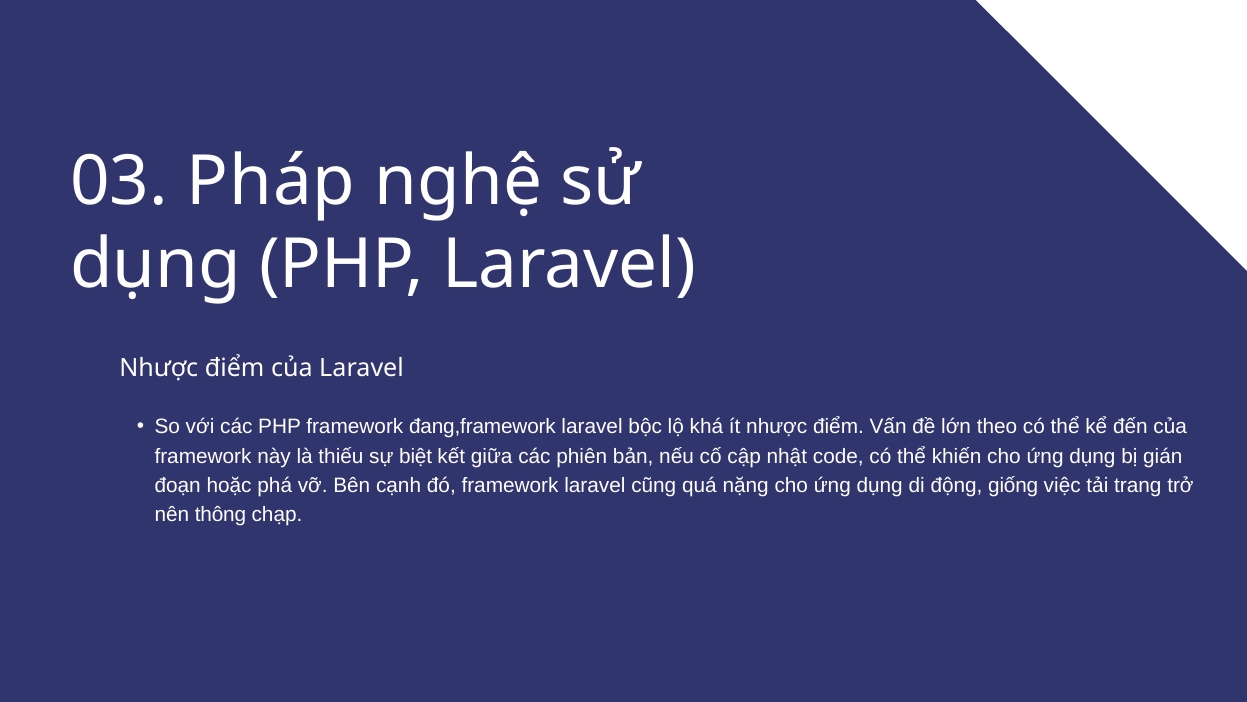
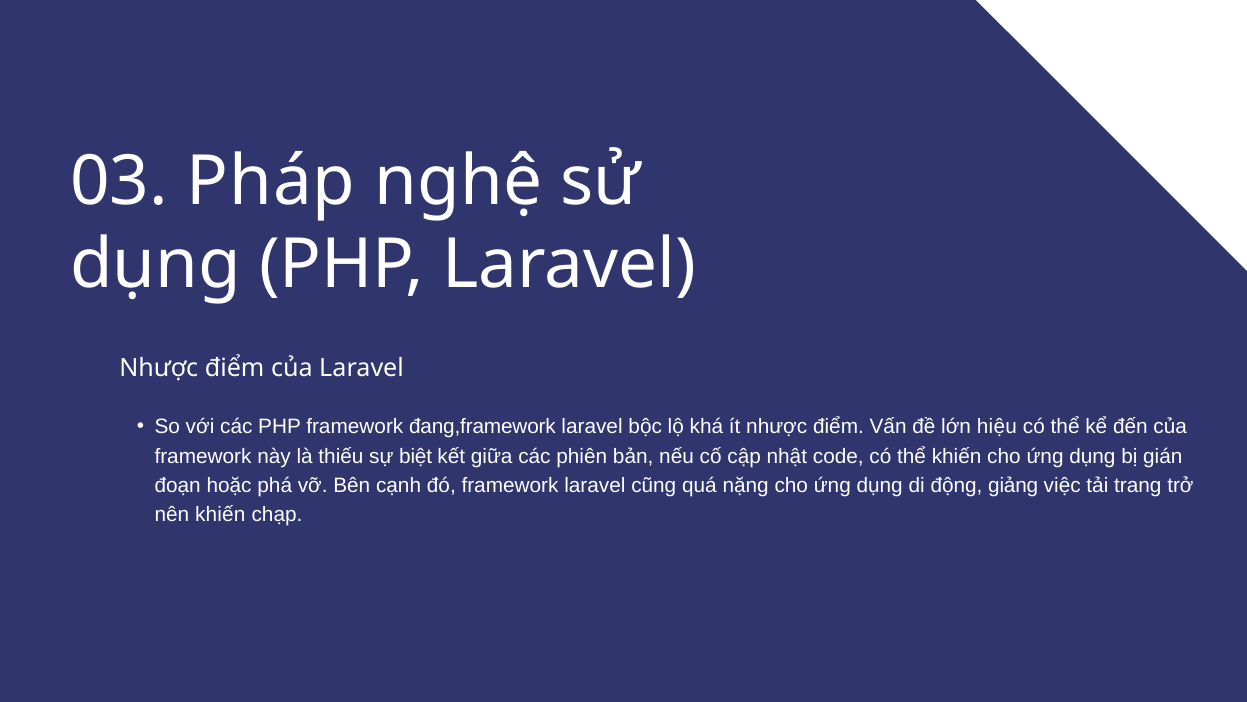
theo: theo -> hiệu
giống: giống -> giảng
nên thông: thông -> khiến
